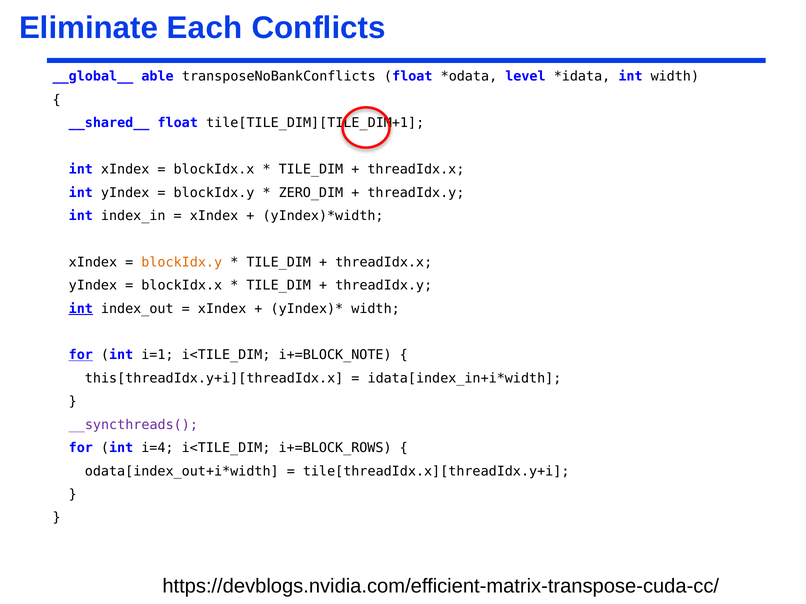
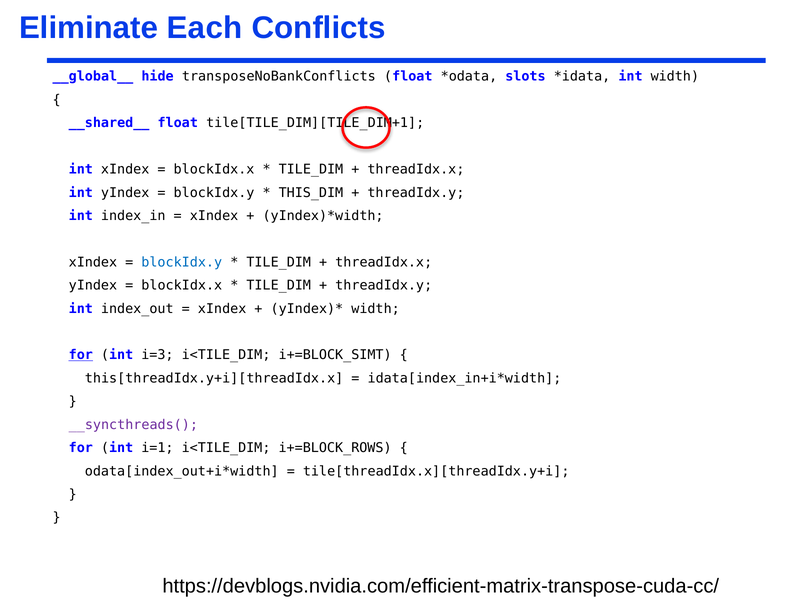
able: able -> hide
level: level -> slots
ZERO_DIM: ZERO_DIM -> THIS_DIM
blockIdx.y at (182, 262) colour: orange -> blue
int at (81, 309) underline: present -> none
i=1: i=1 -> i=3
i+=BLOCK_NOTE: i+=BLOCK_NOTE -> i+=BLOCK_SIMT
i=4: i=4 -> i=1
